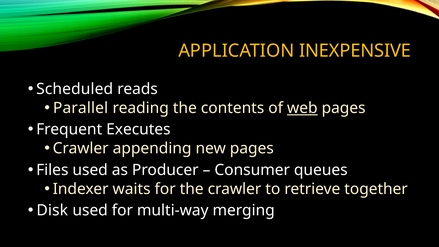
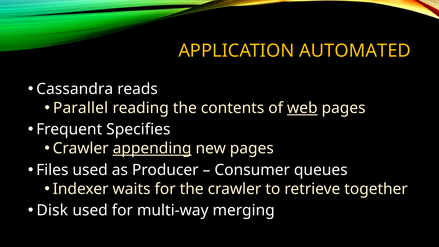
INEXPENSIVE: INEXPENSIVE -> AUTOMATED
Scheduled: Scheduled -> Cassandra
Executes: Executes -> Specifies
appending underline: none -> present
